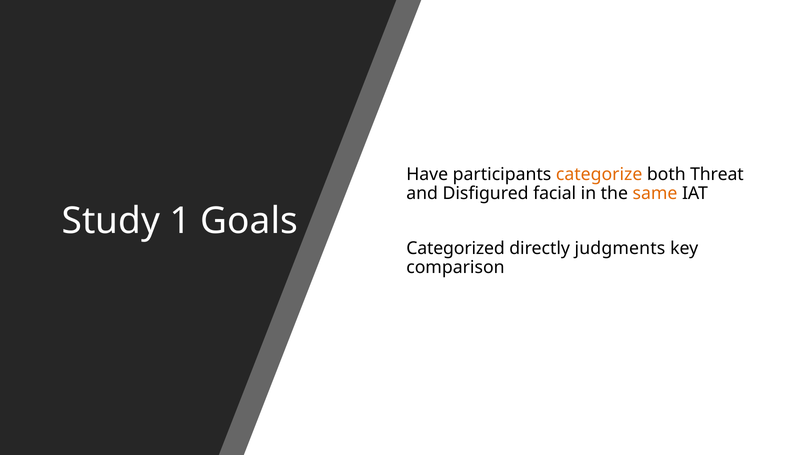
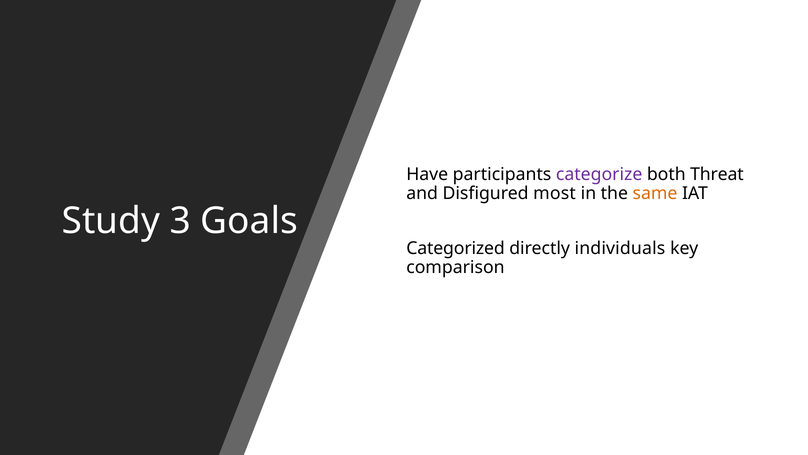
categorize colour: orange -> purple
facial: facial -> most
1: 1 -> 3
judgments: judgments -> individuals
